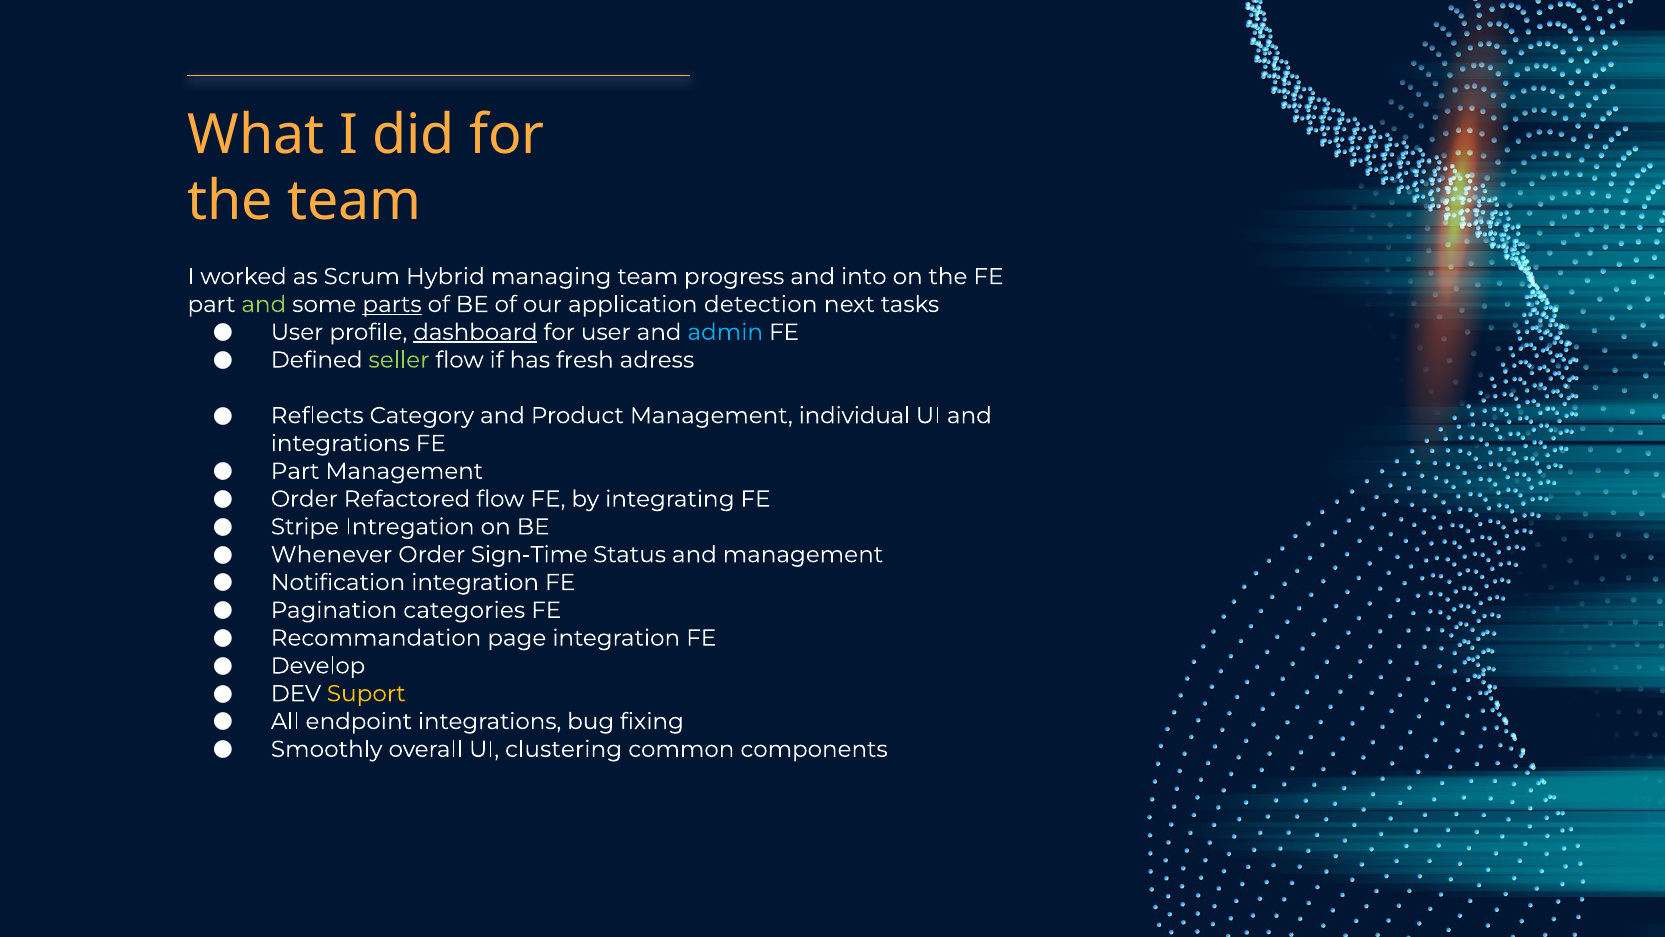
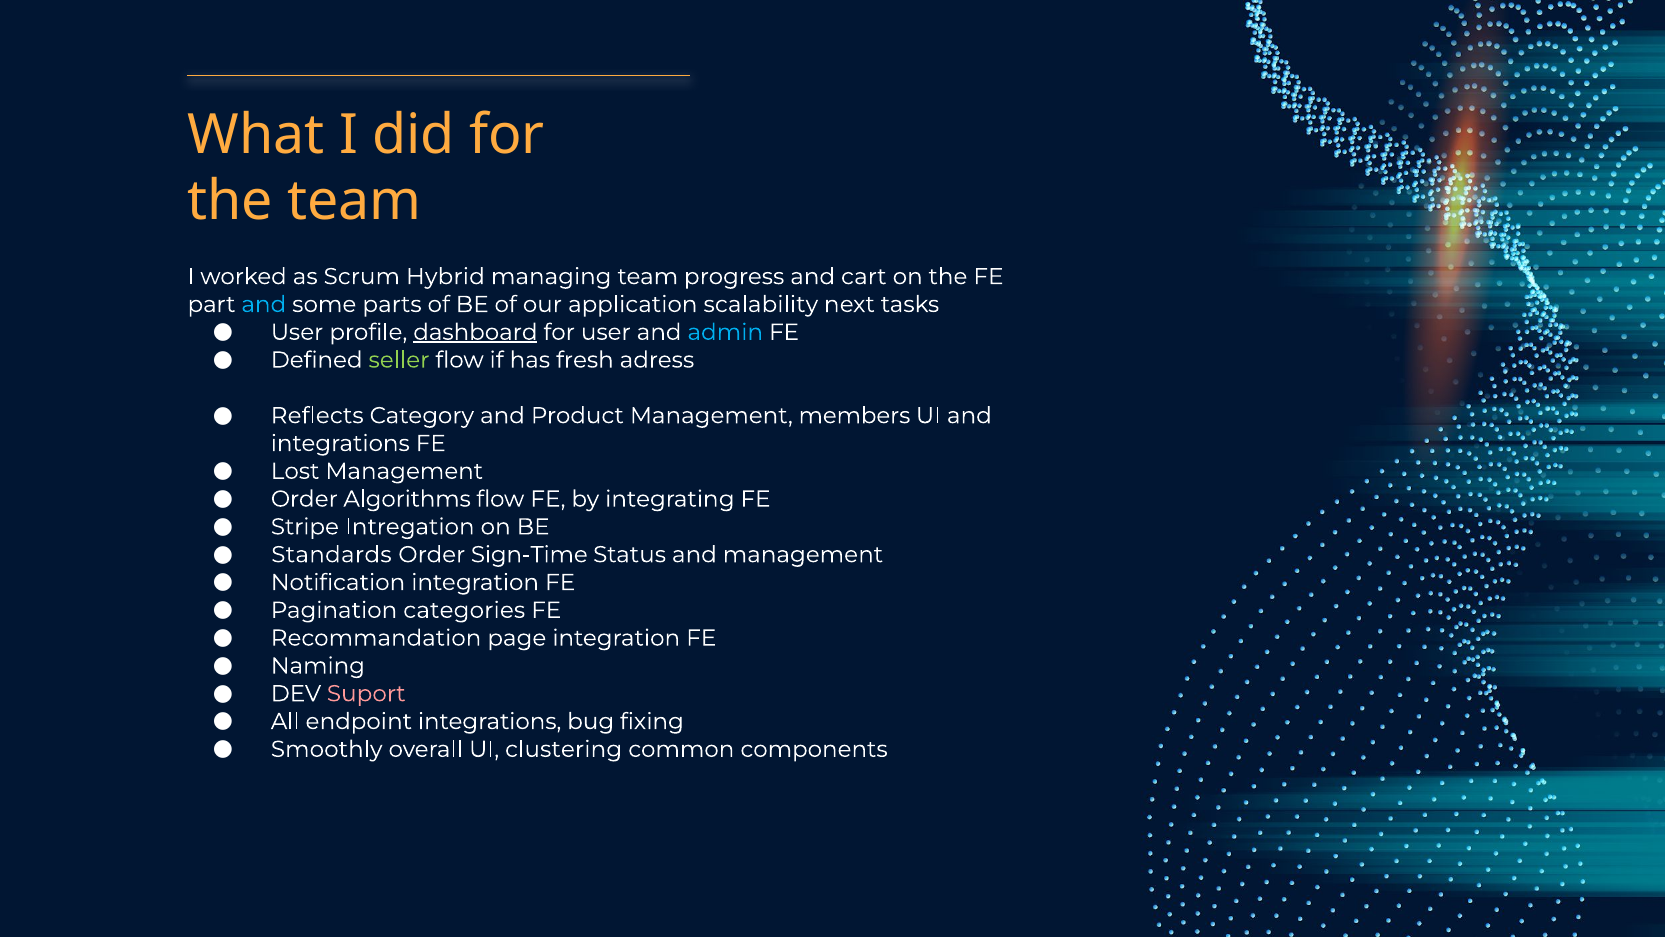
into: into -> cart
and at (264, 304) colour: light green -> light blue
parts underline: present -> none
detection: detection -> scalability
individual: individual -> members
Part at (295, 471): Part -> Lost
Refactored: Refactored -> Algorithms
Whenever: Whenever -> Standards
Develop: Develop -> Naming
Suport colour: yellow -> pink
